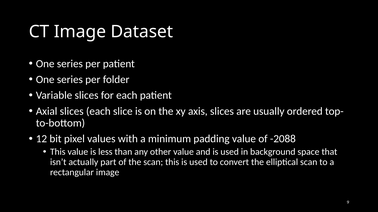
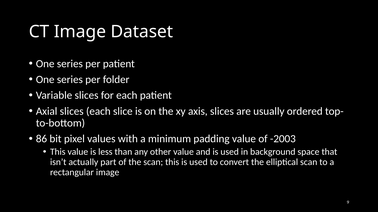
12: 12 -> 86
-2088: -2088 -> -2003
